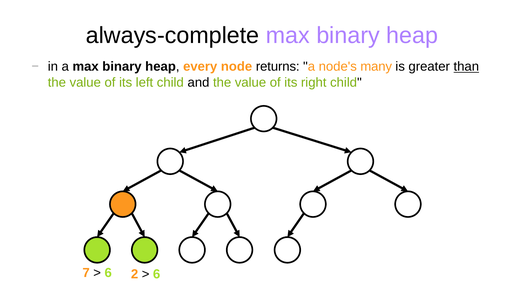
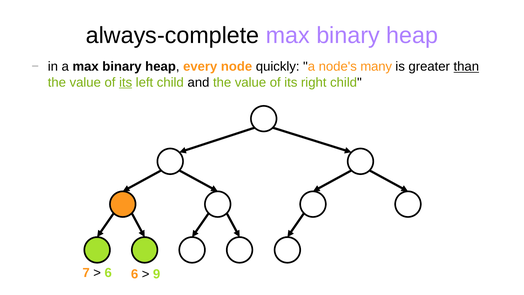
returns: returns -> quickly
its at (126, 82) underline: none -> present
6 2: 2 -> 6
6 at (157, 274): 6 -> 9
